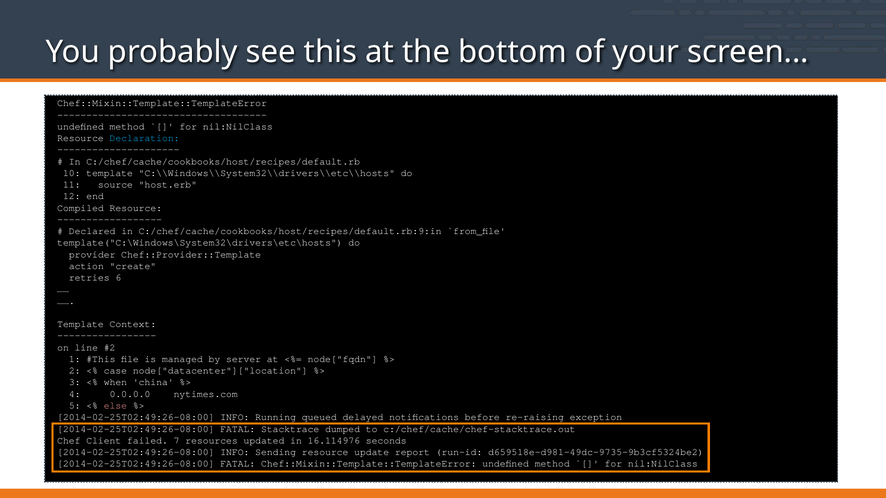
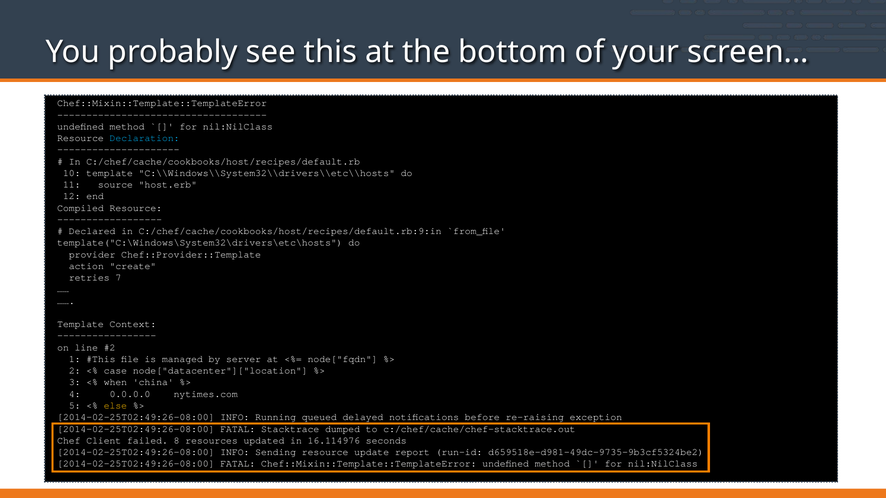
6: 6 -> 7
else colour: pink -> yellow
7: 7 -> 8
